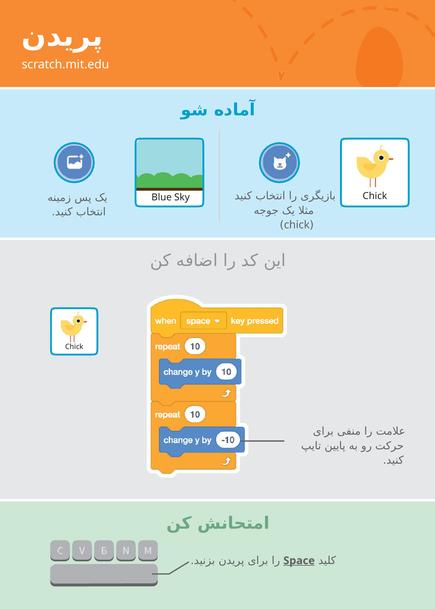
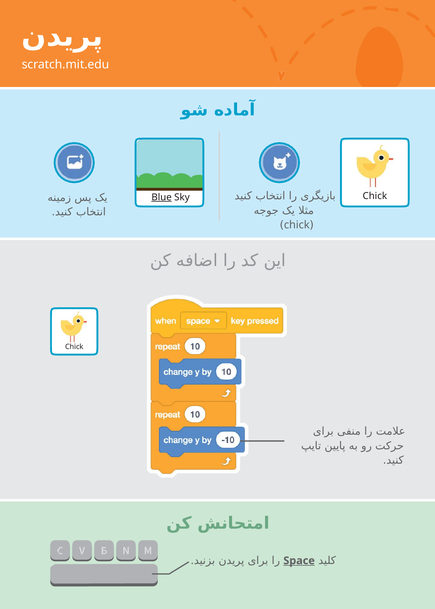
Blue underline: none -> present
